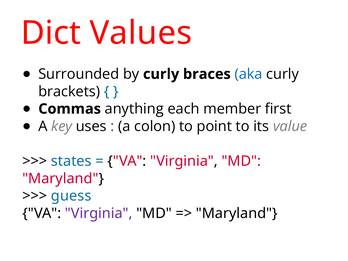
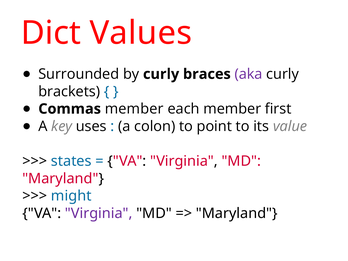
aka colour: blue -> purple
Commas anything: anything -> member
guess: guess -> might
